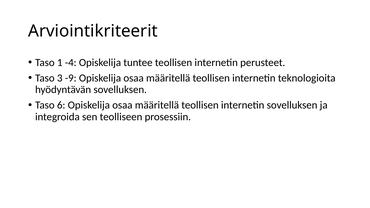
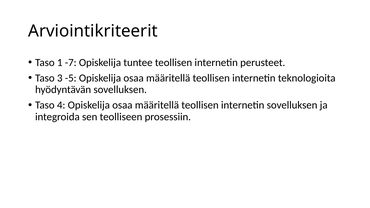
-4: -4 -> -7
-9: -9 -> -5
6: 6 -> 4
